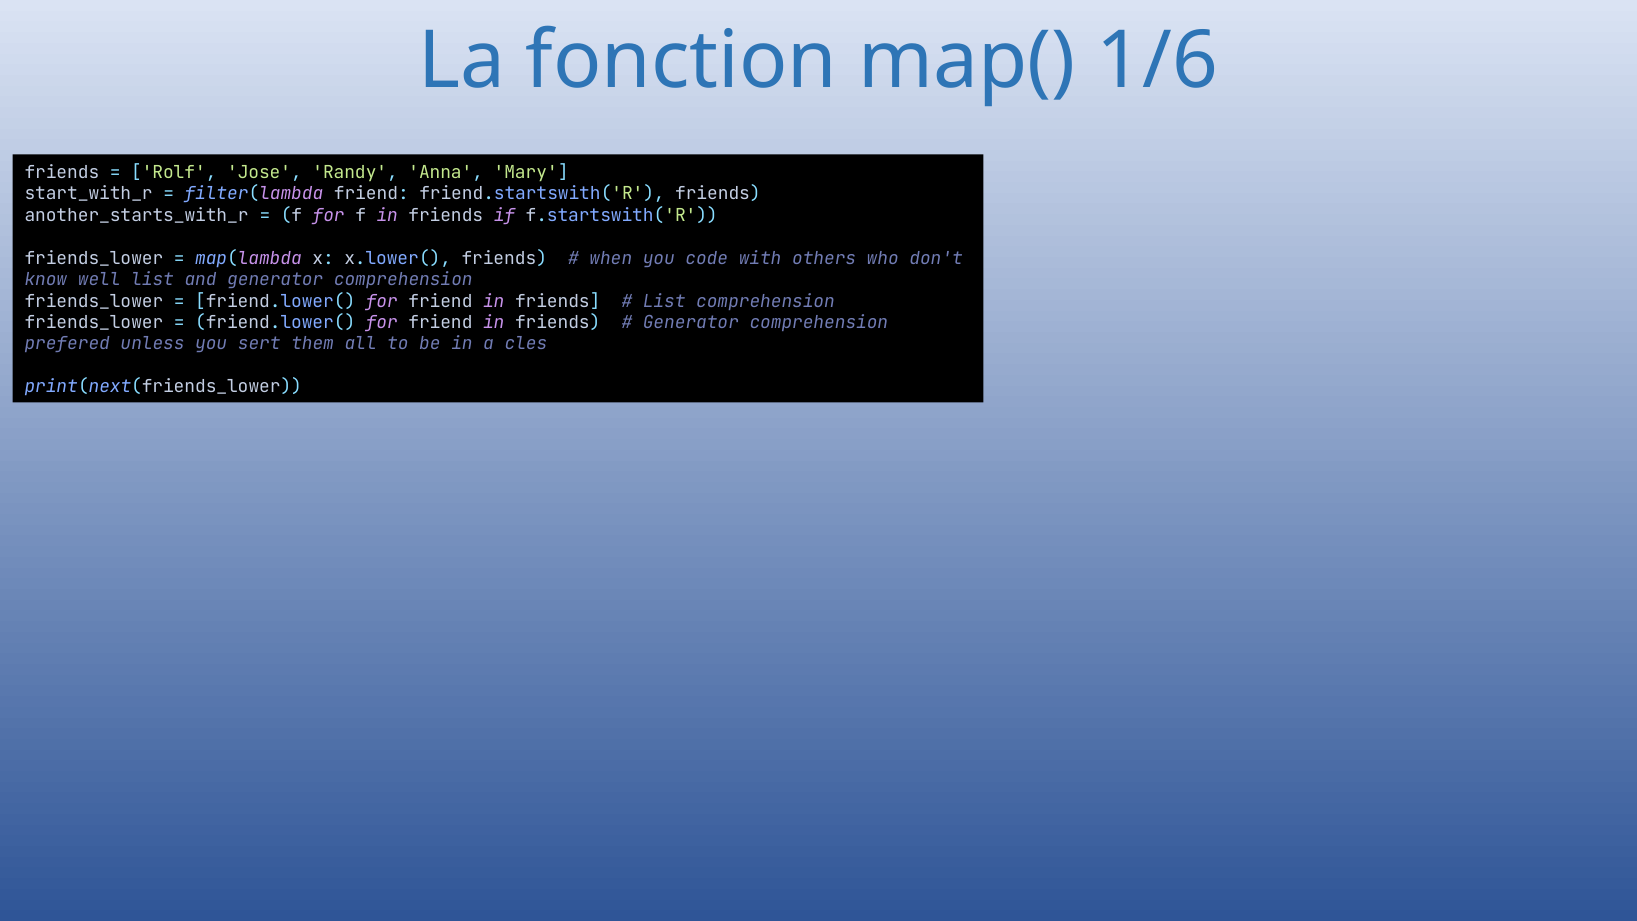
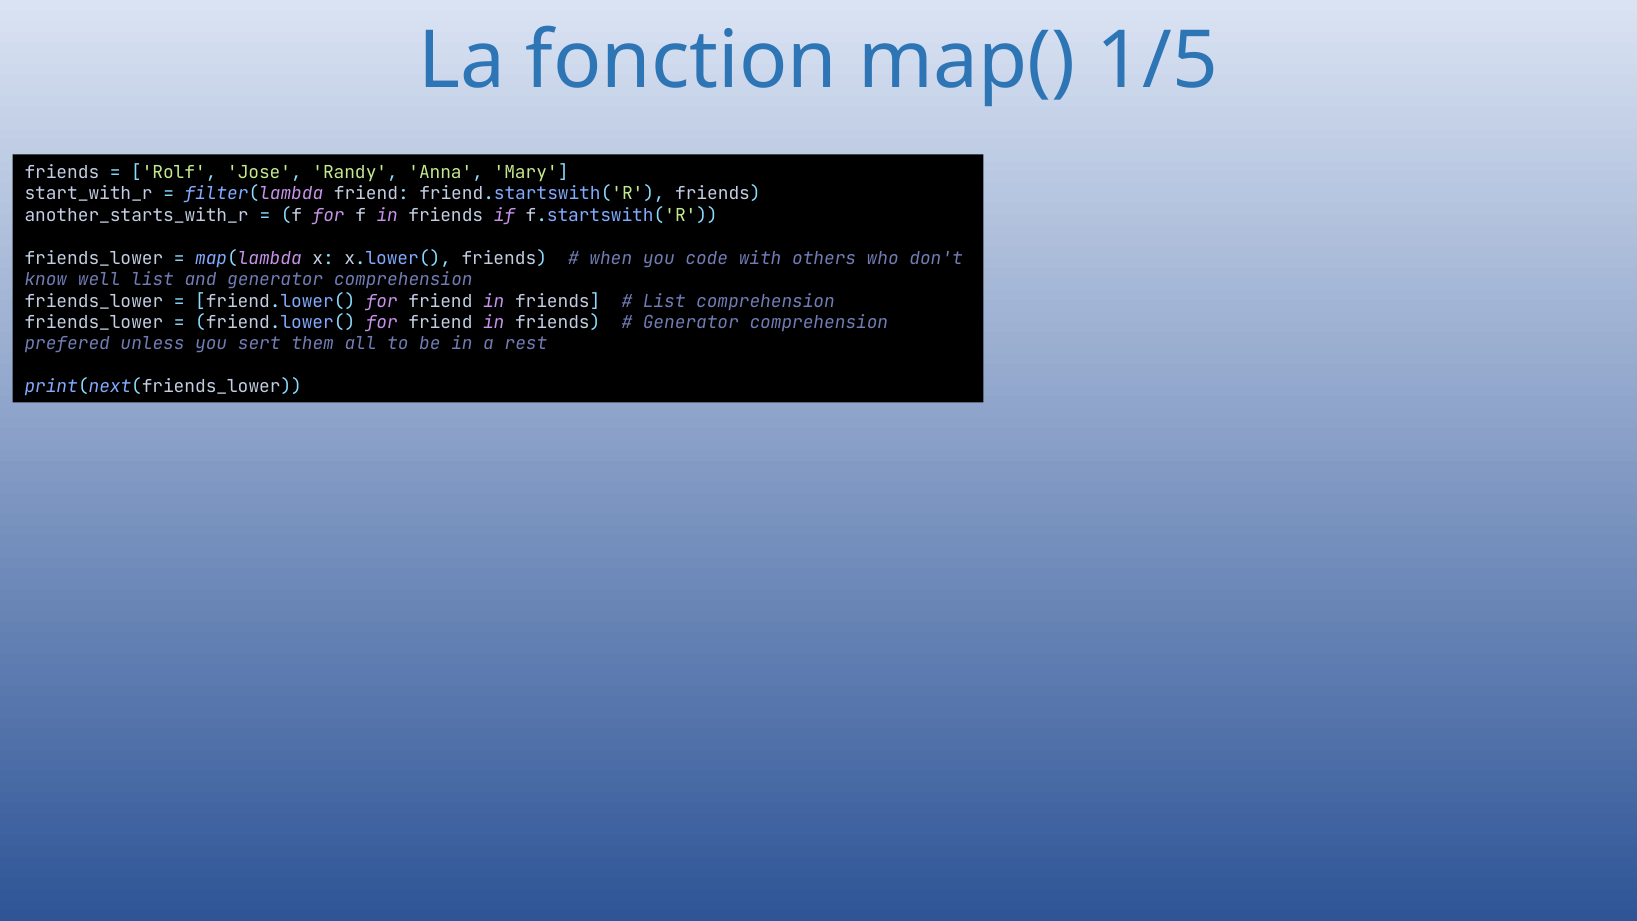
1/6: 1/6 -> 1/5
cles: cles -> rest
